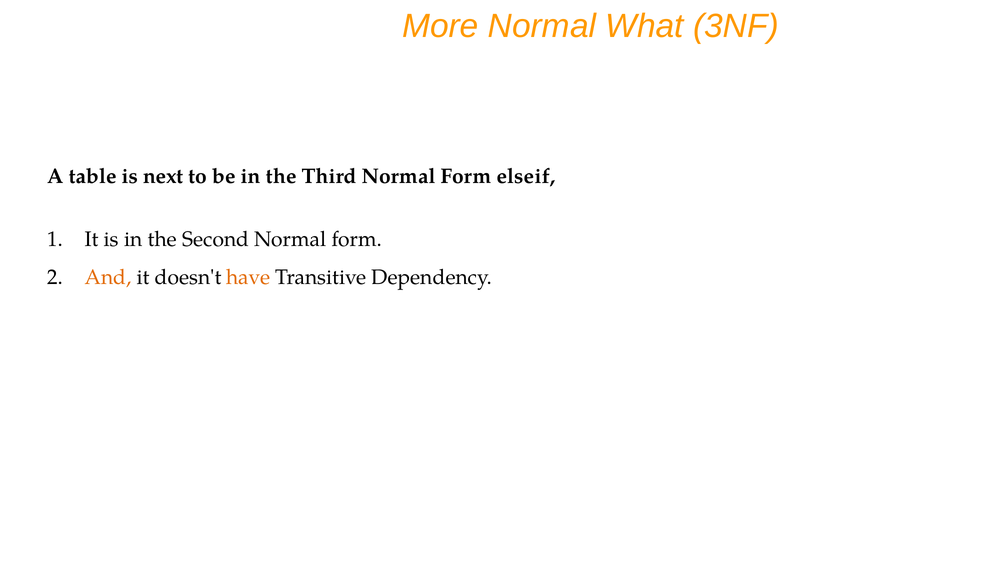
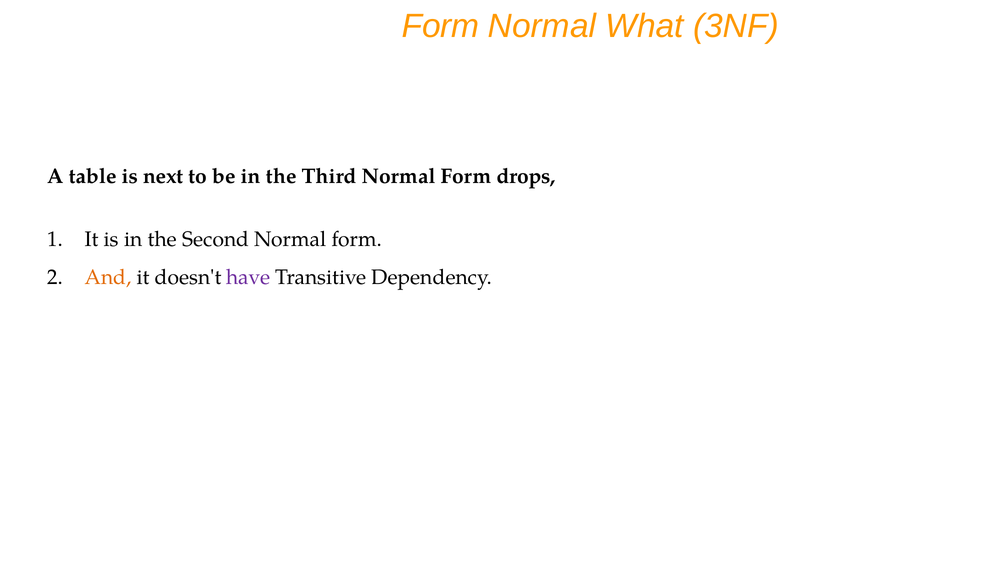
More at (440, 26): More -> Form
elseif: elseif -> drops
have colour: orange -> purple
